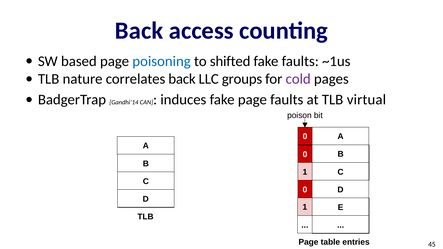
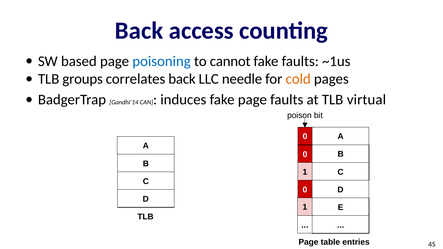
shifted: shifted -> cannot
nature: nature -> groups
groups: groups -> needle
cold colour: purple -> orange
